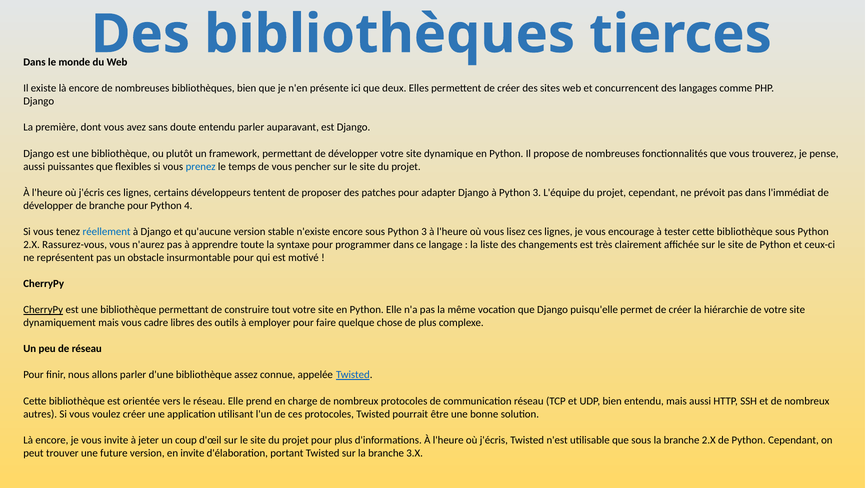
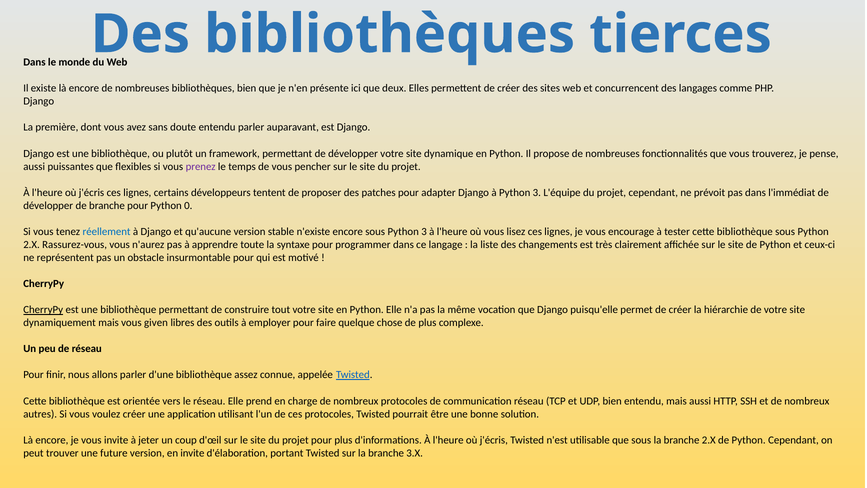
prenez colour: blue -> purple
4: 4 -> 0
cadre: cadre -> given
